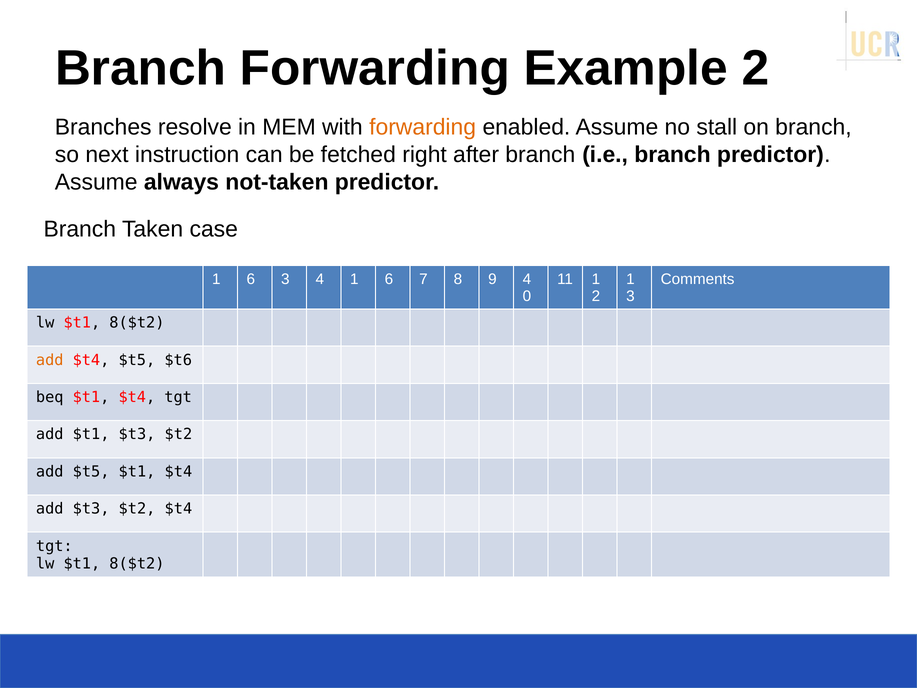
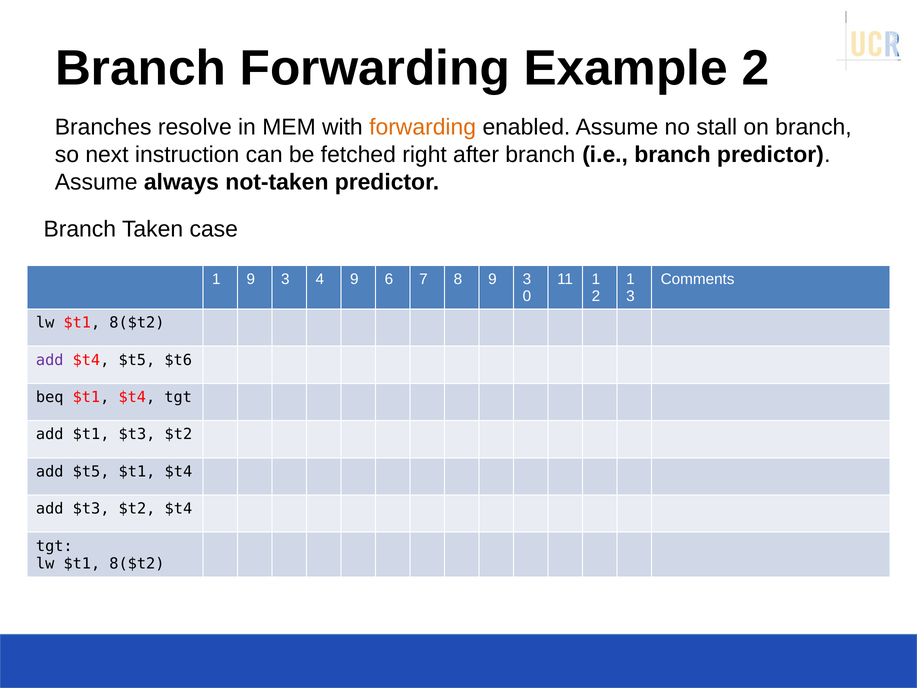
6 at (251, 279): 6 -> 9
4 1: 1 -> 9
8 9 4: 4 -> 3
add at (50, 360) colour: orange -> purple
